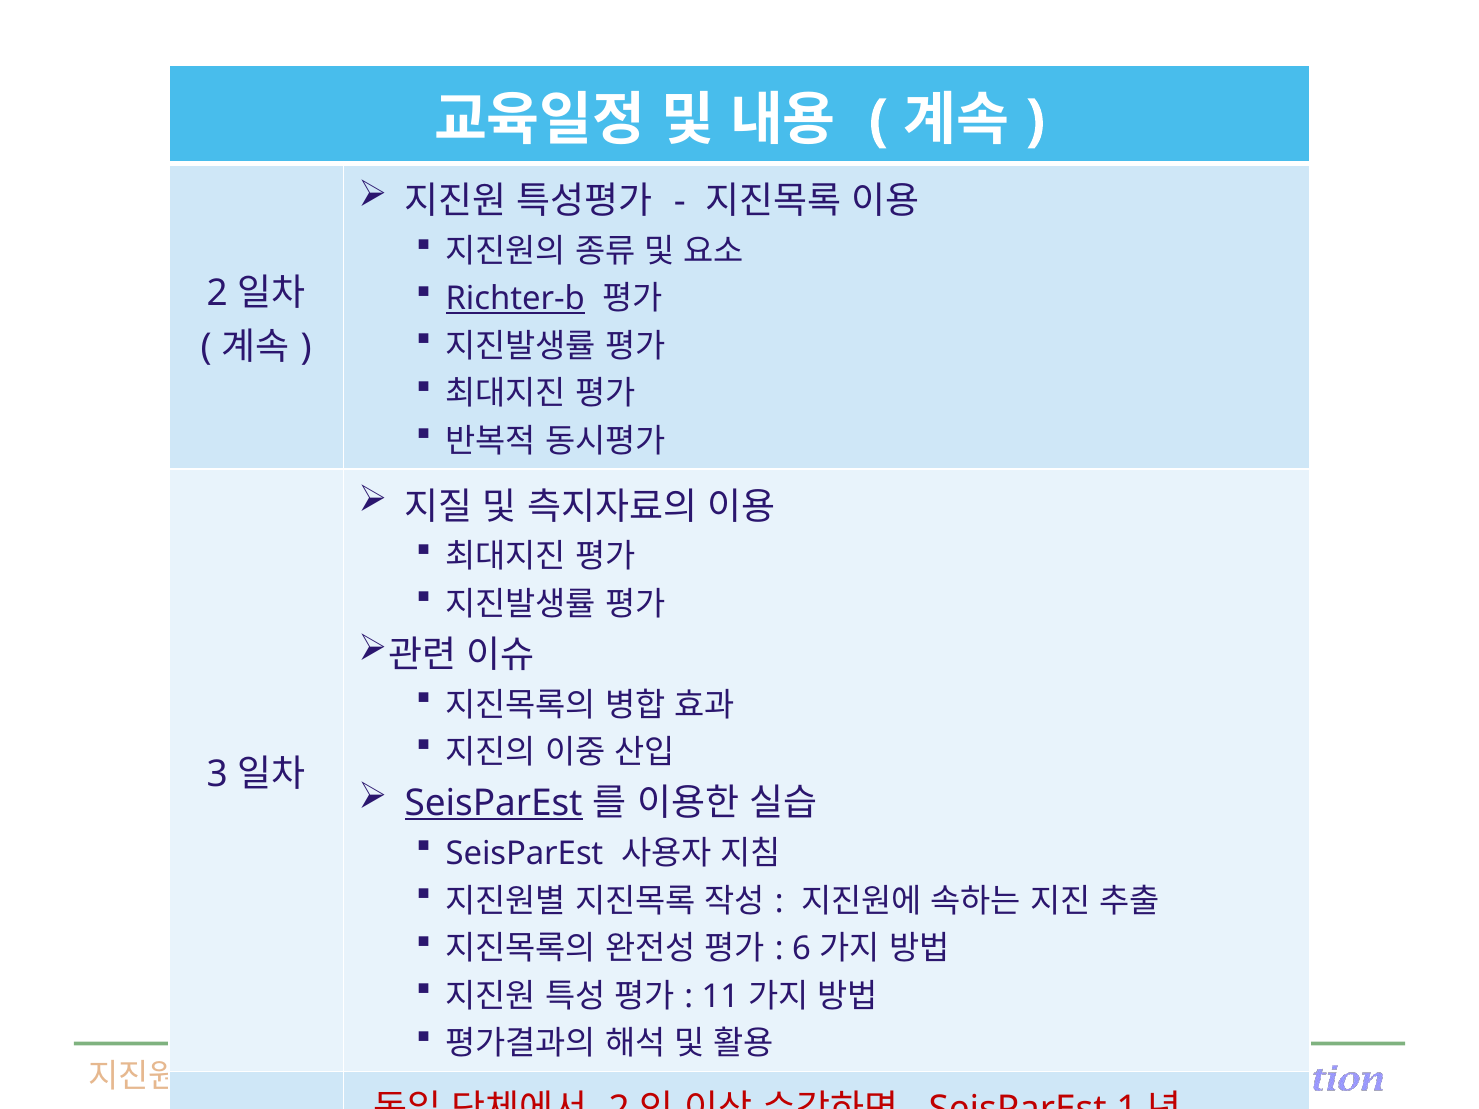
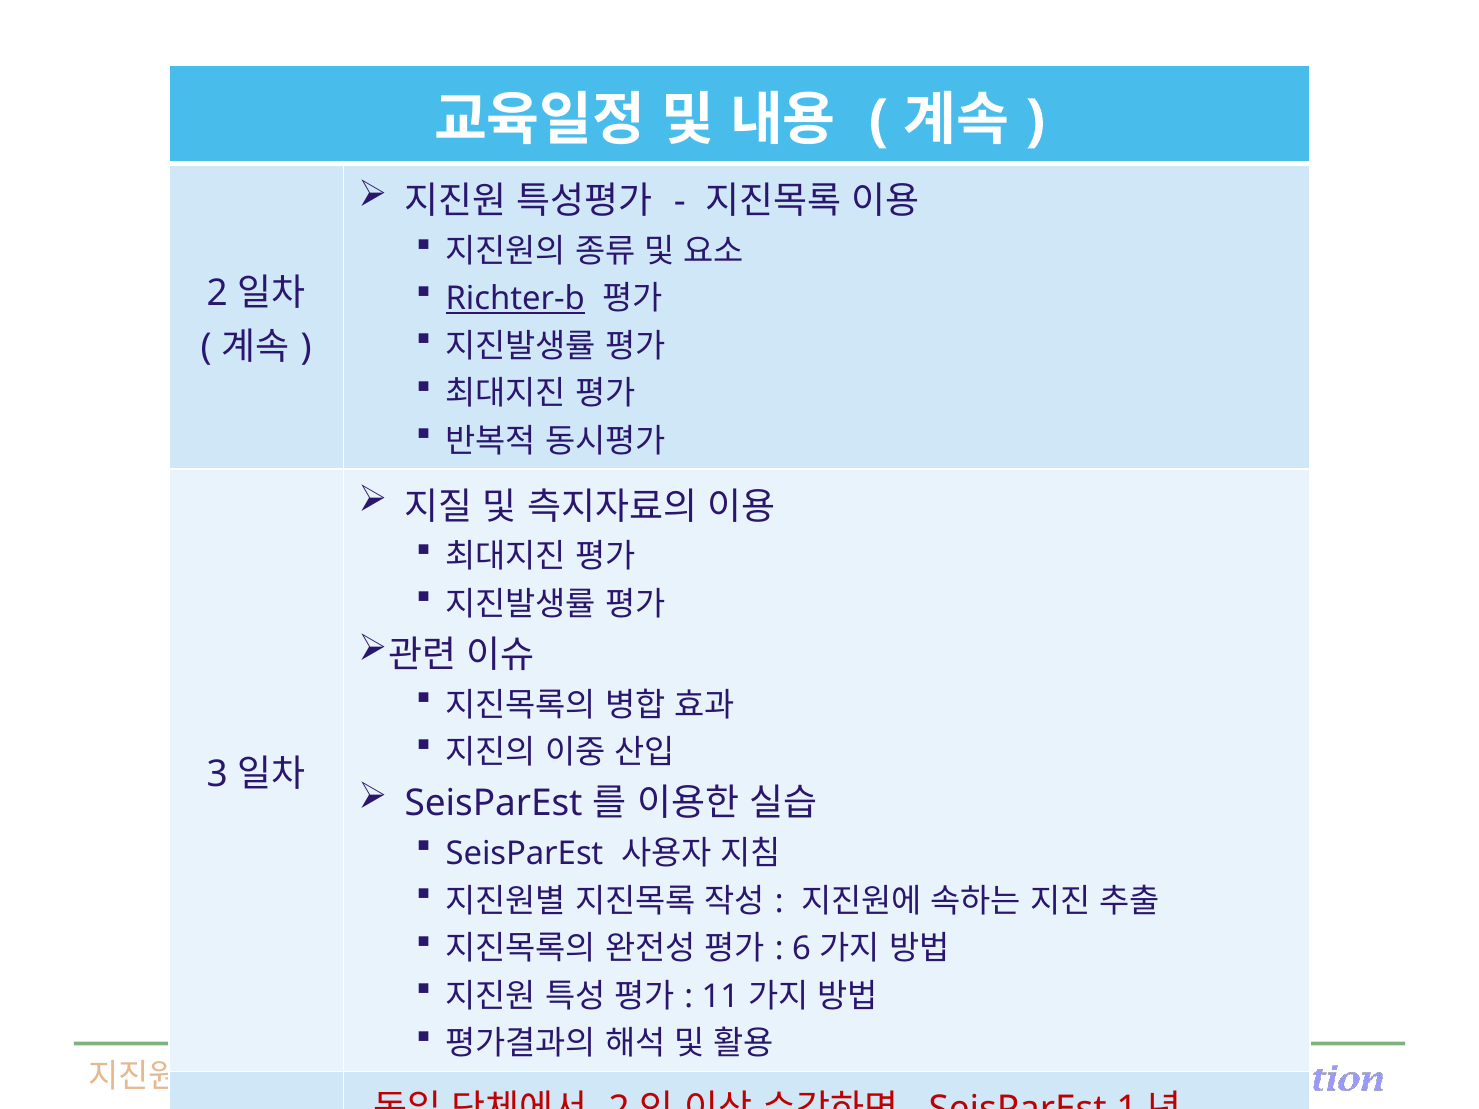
SeisParEst at (494, 804) underline: present -> none
